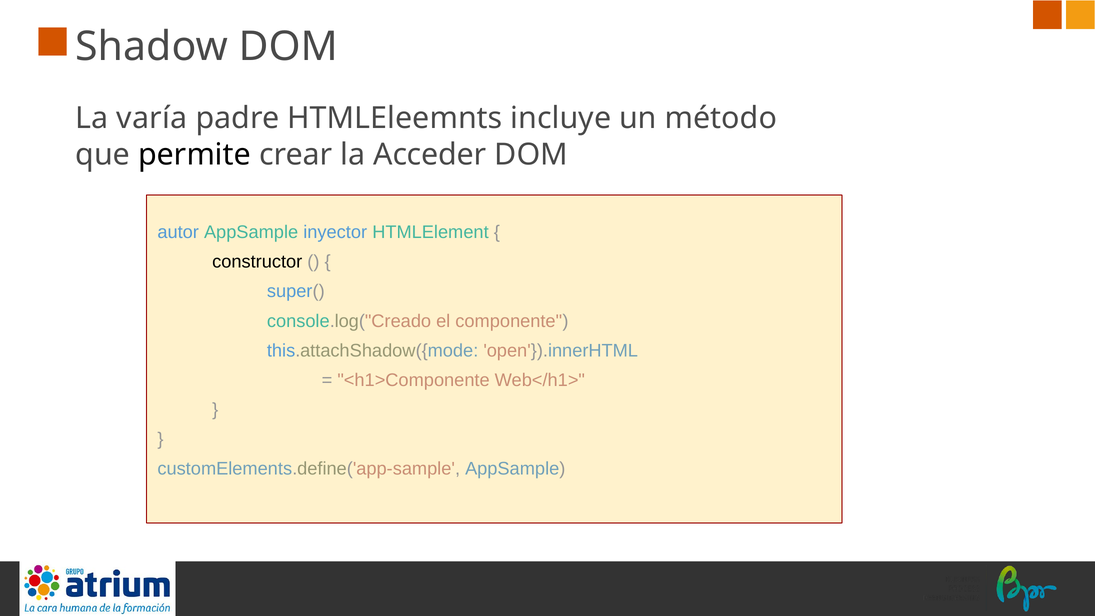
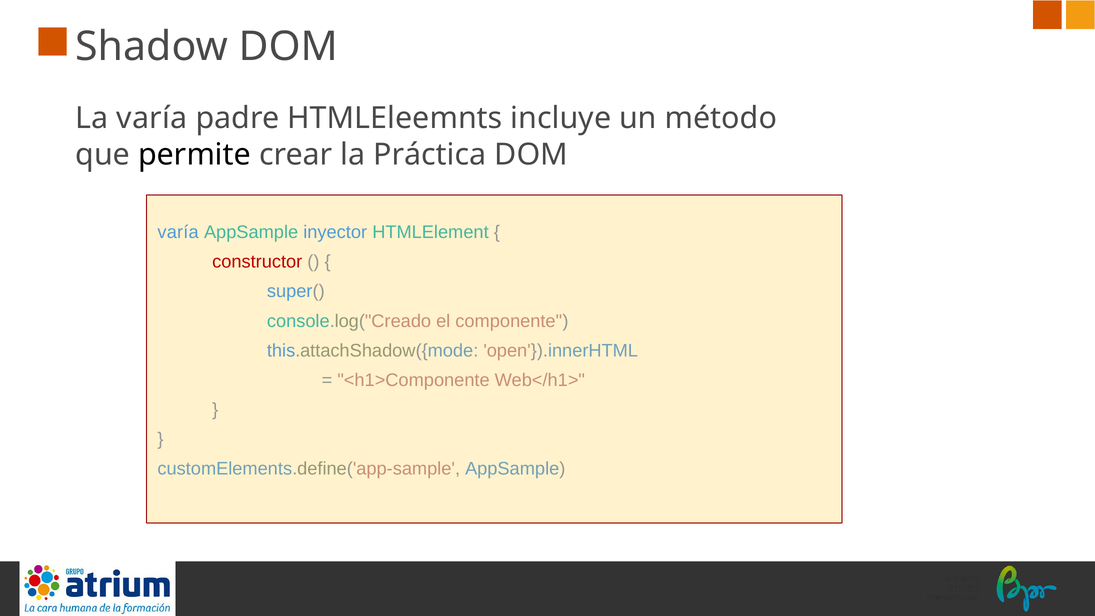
Acceder: Acceder -> Práctica
autor at (178, 232): autor -> varía
constructor colour: black -> red
